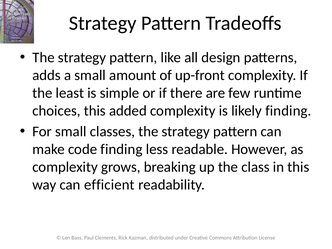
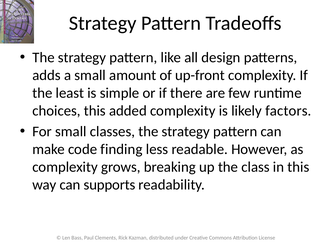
likely finding: finding -> factors
efficient: efficient -> supports
